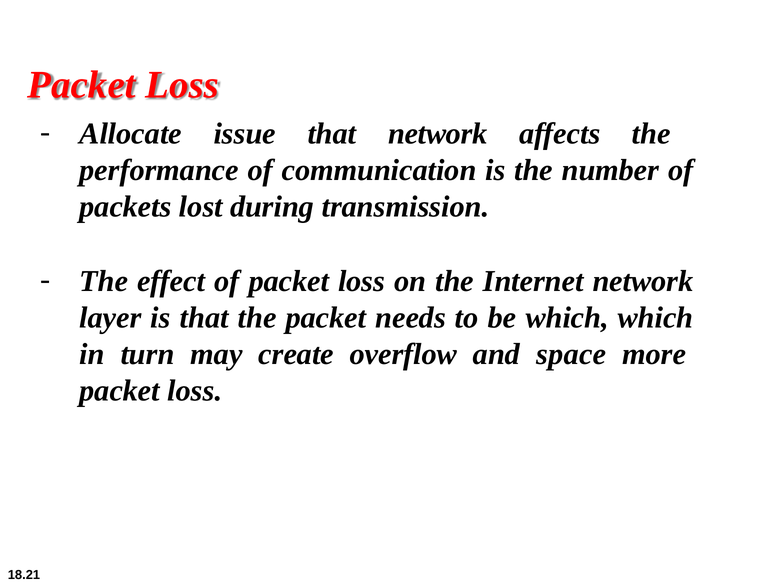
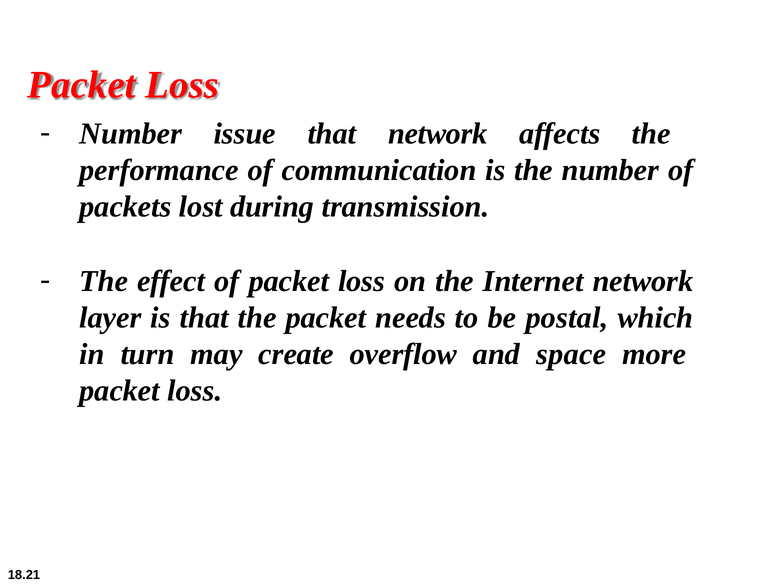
Allocate at (131, 134): Allocate -> Number
be which: which -> postal
